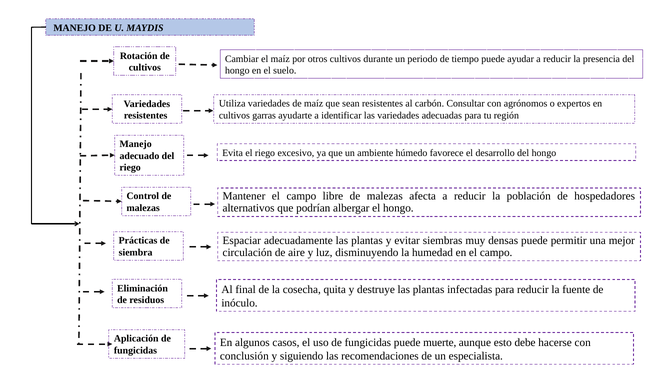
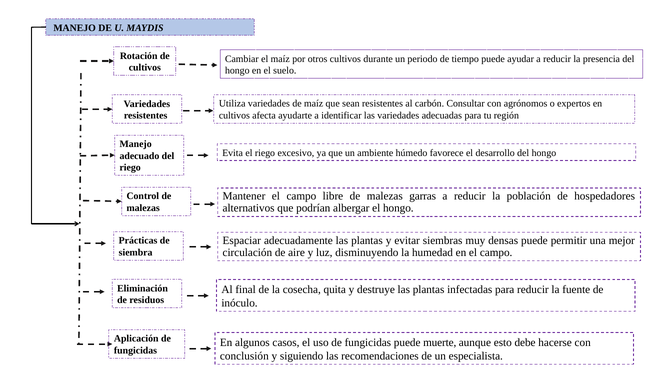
garras: garras -> afecta
afecta: afecta -> garras
